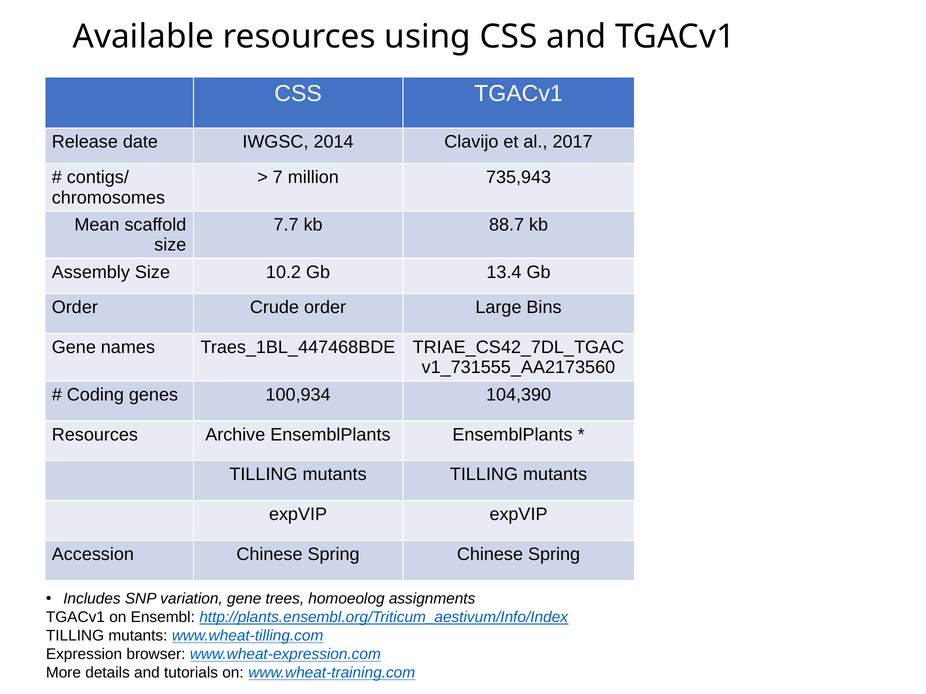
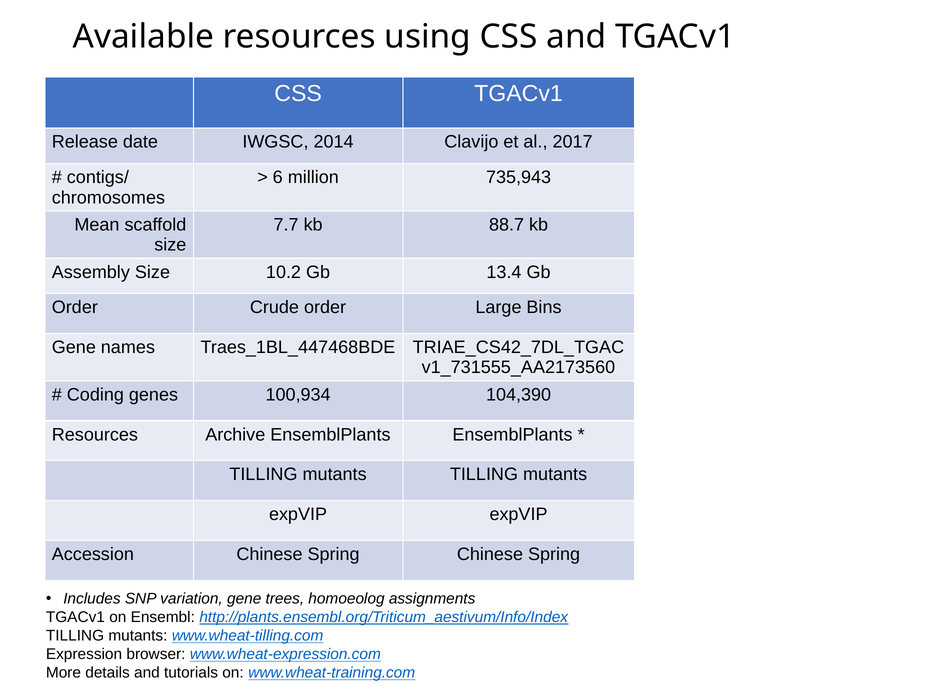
7: 7 -> 6
